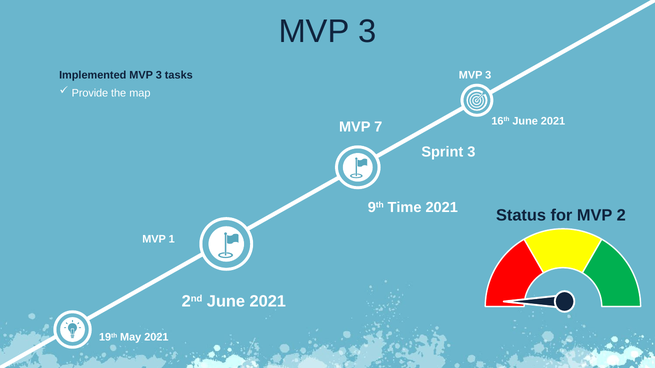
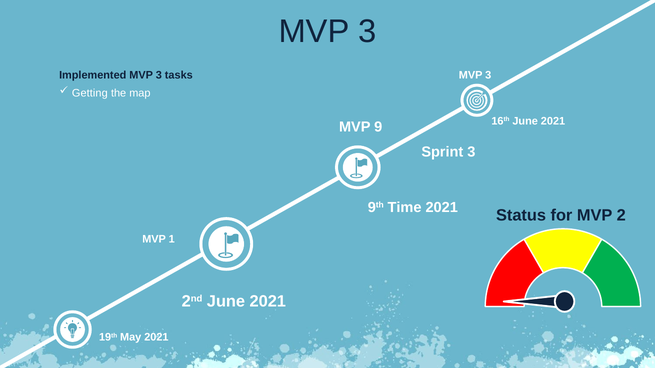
Provide: Provide -> Getting
7: 7 -> 9
